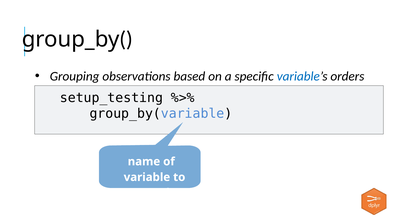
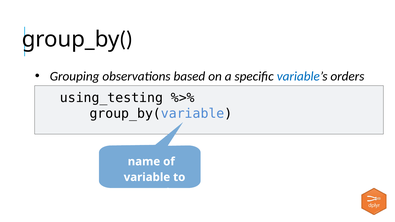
setup_testing: setup_testing -> using_testing
